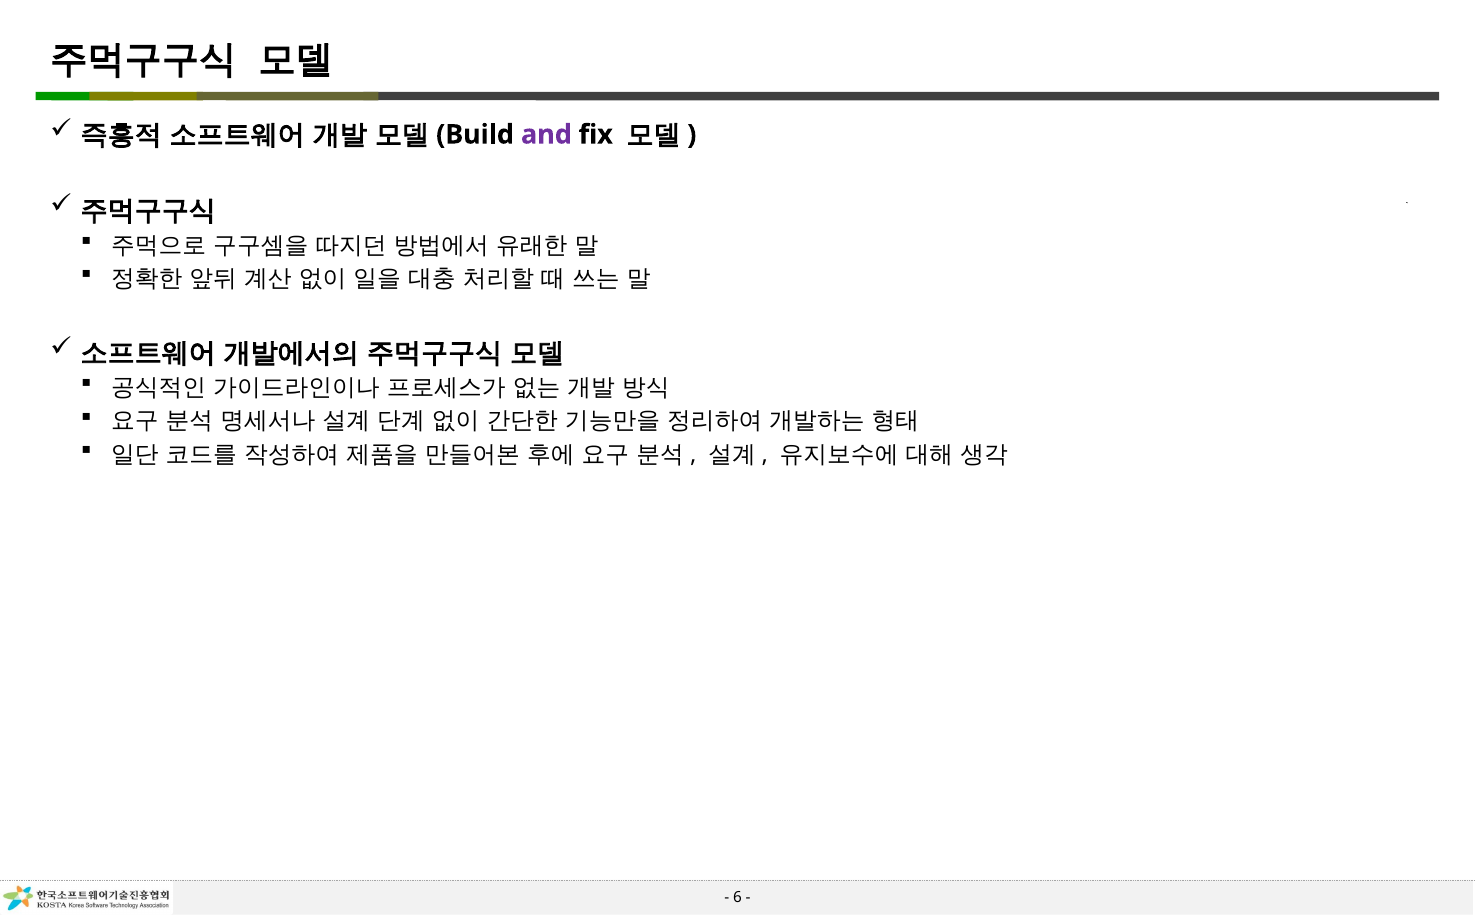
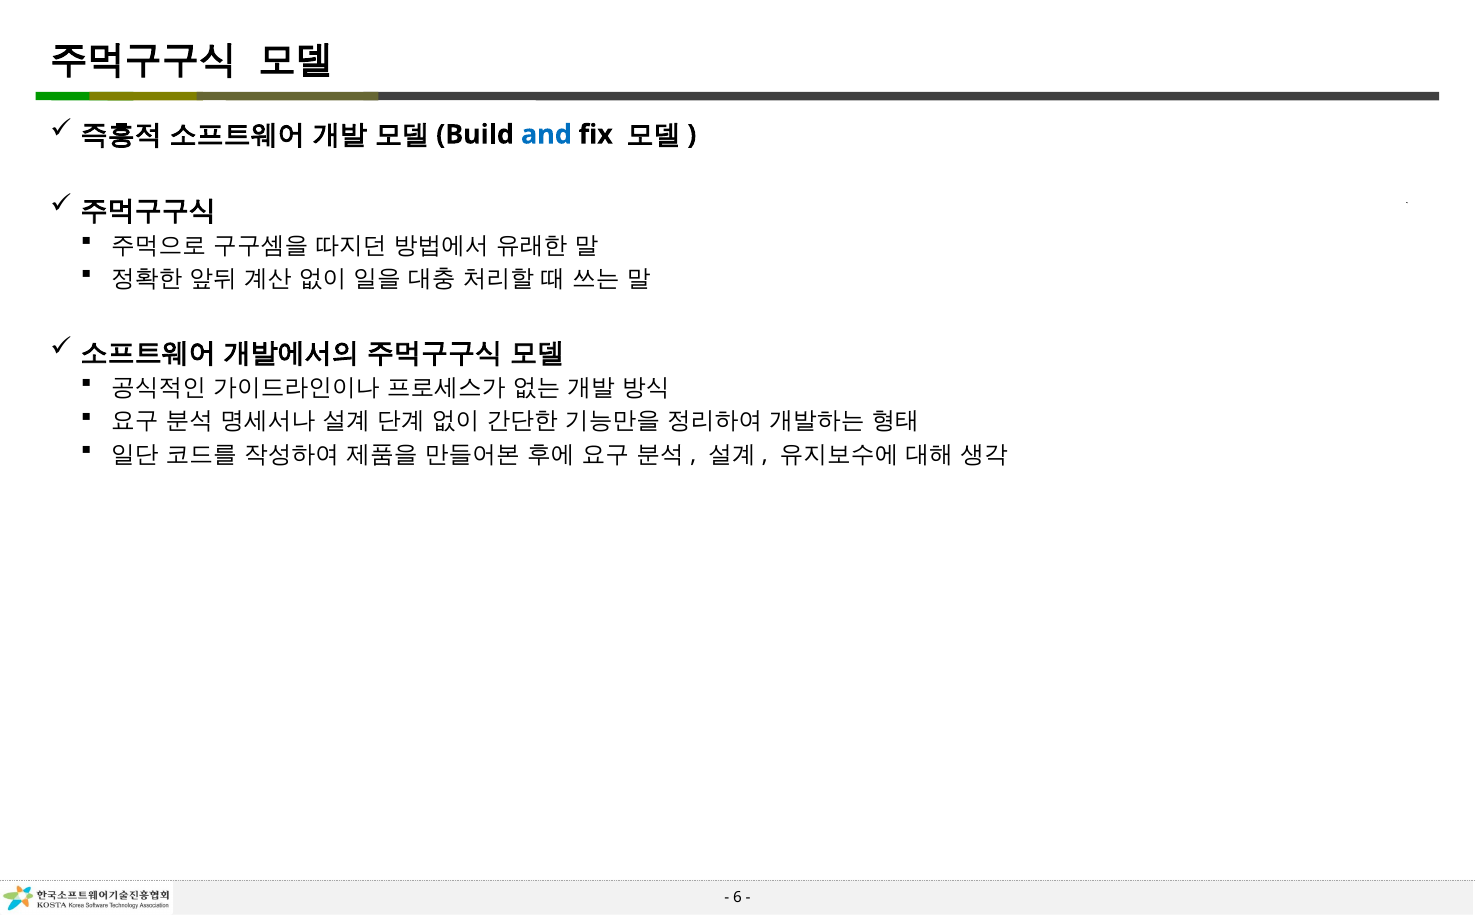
and colour: purple -> blue
